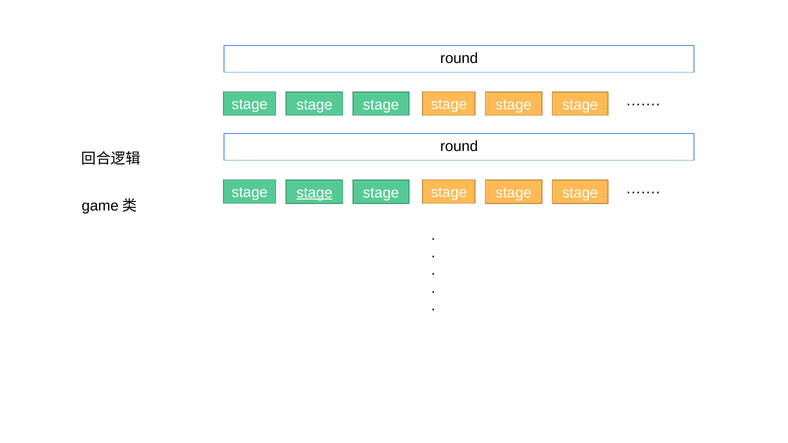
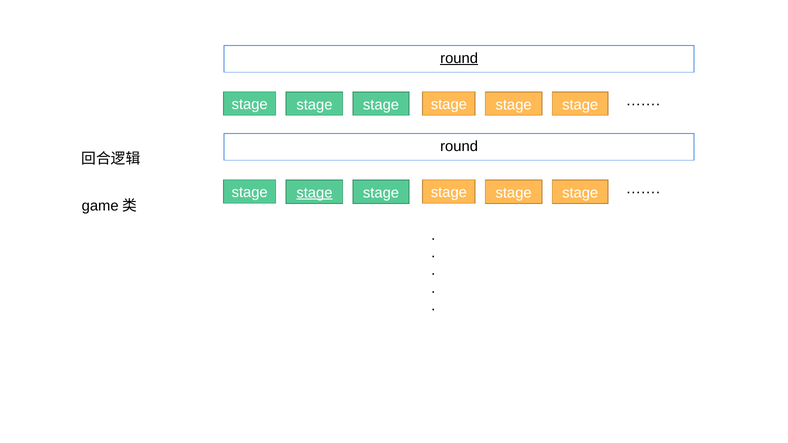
round at (459, 58) underline: none -> present
